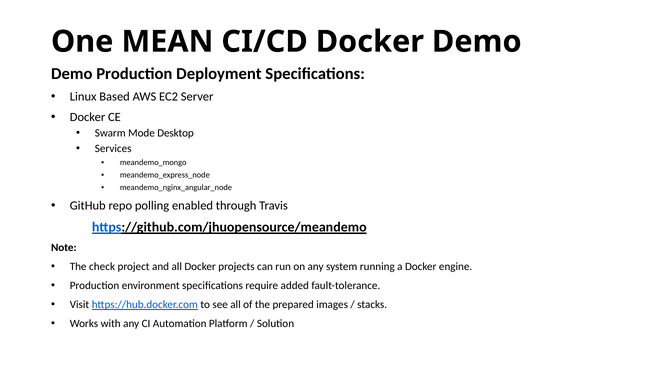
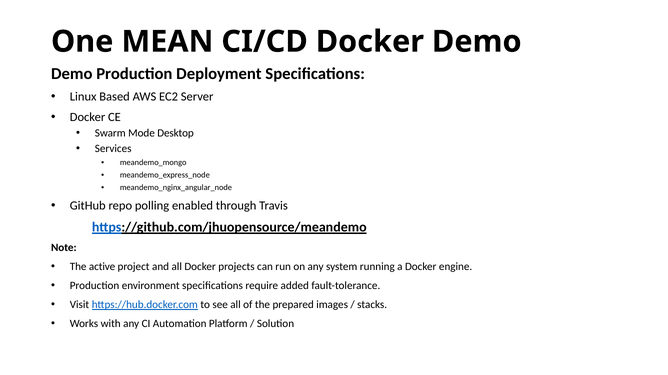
check: check -> active
